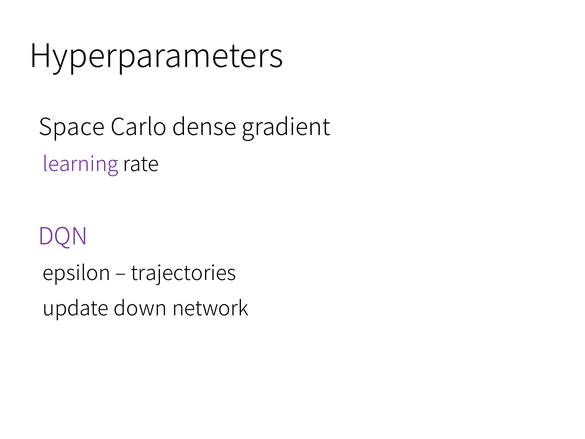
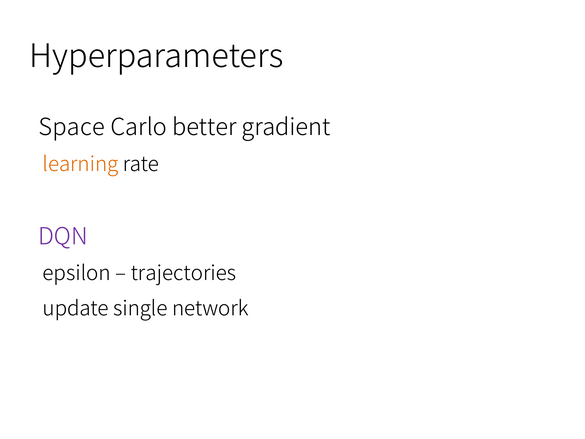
dense: dense -> better
learning colour: purple -> orange
down: down -> single
